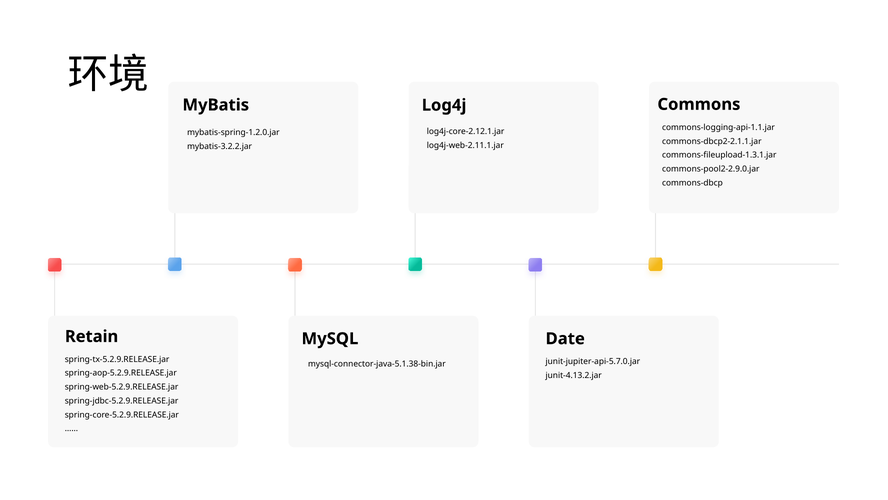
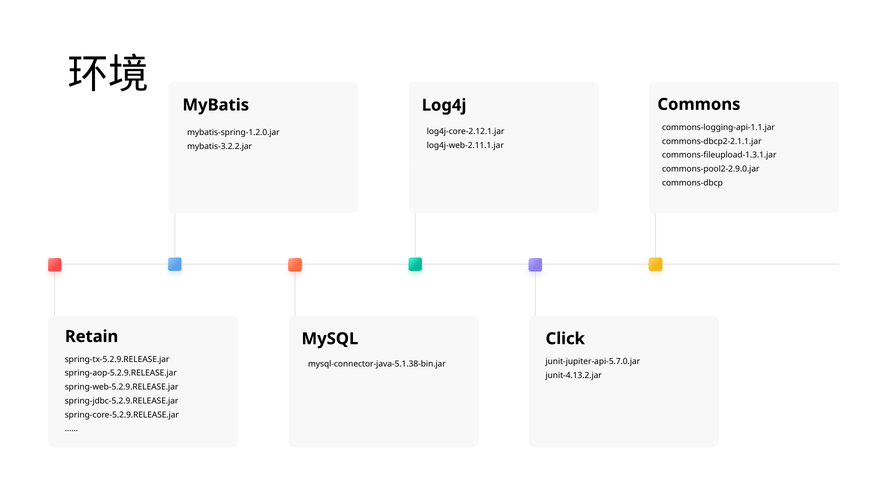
Date: Date -> Click
